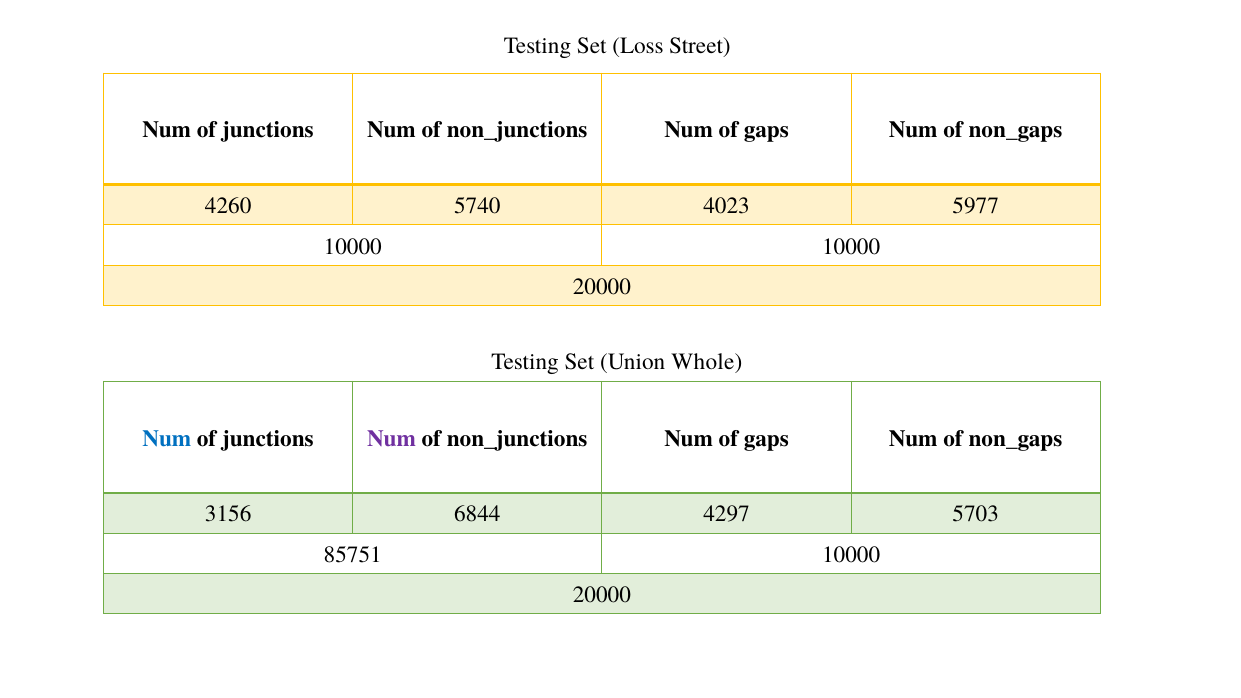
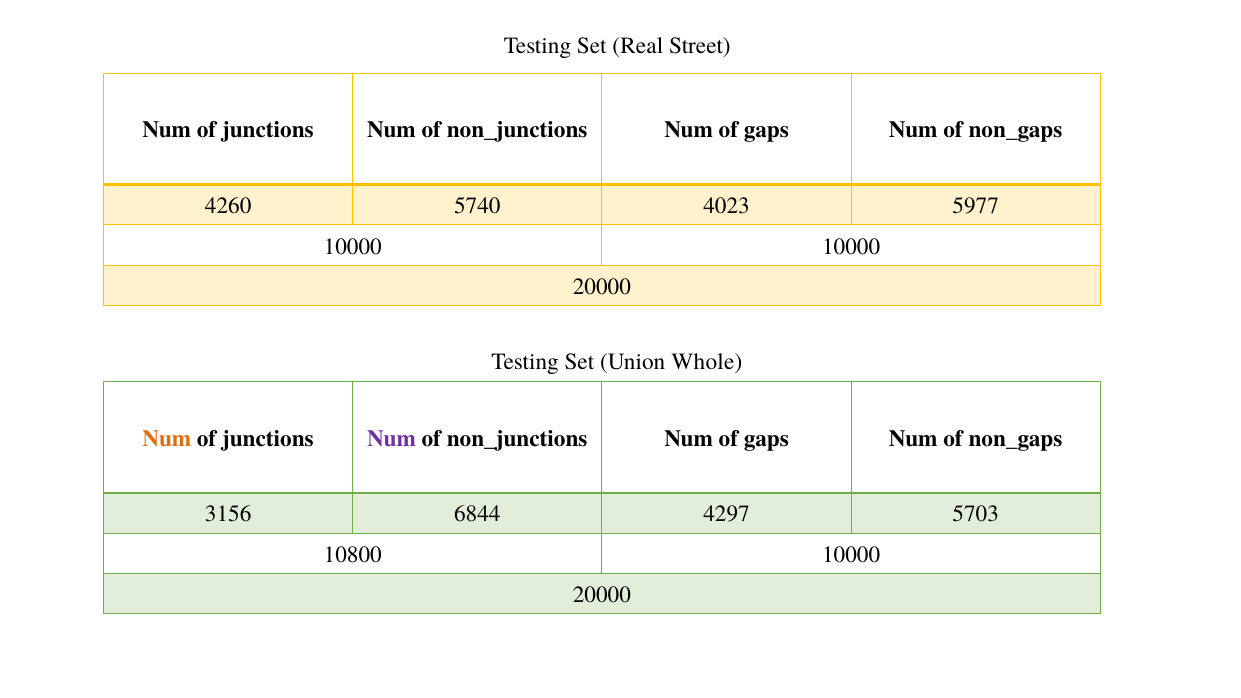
Loss: Loss -> Real
Num at (167, 438) colour: blue -> orange
85751: 85751 -> 10800
